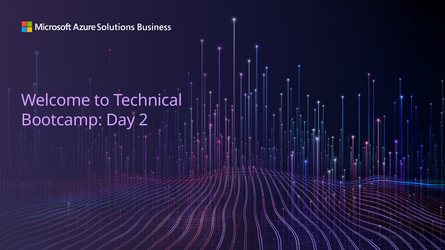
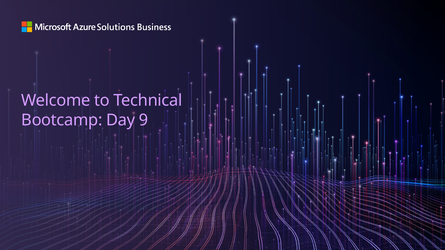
2: 2 -> 9
